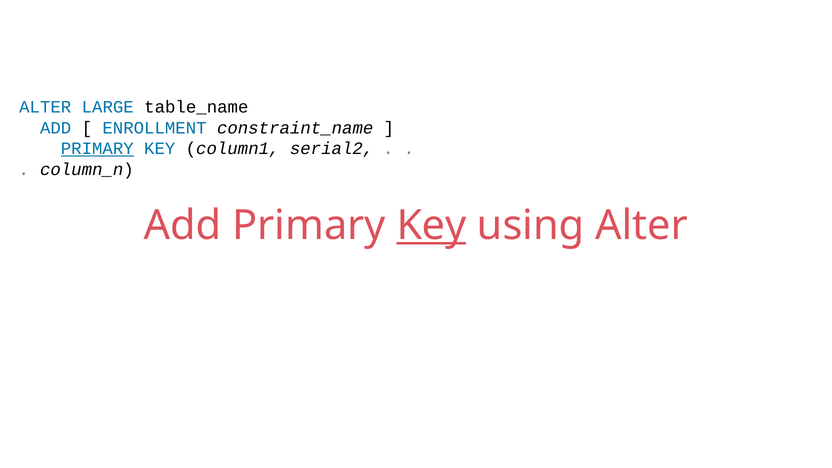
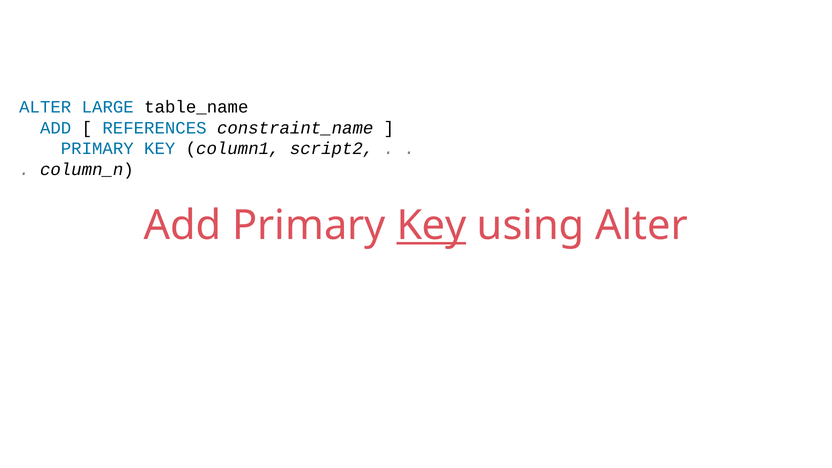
ENROLLMENT: ENROLLMENT -> REFERENCES
PRIMARY at (97, 149) underline: present -> none
serial2: serial2 -> script2
